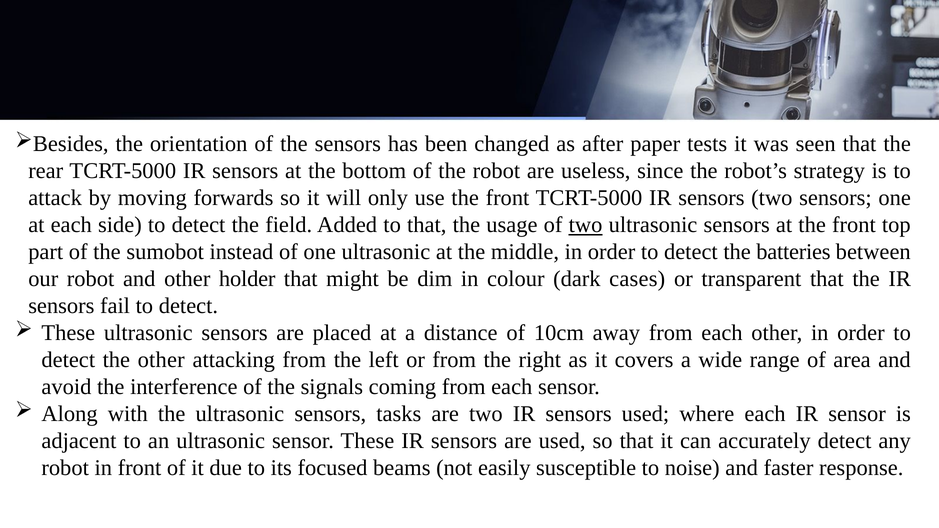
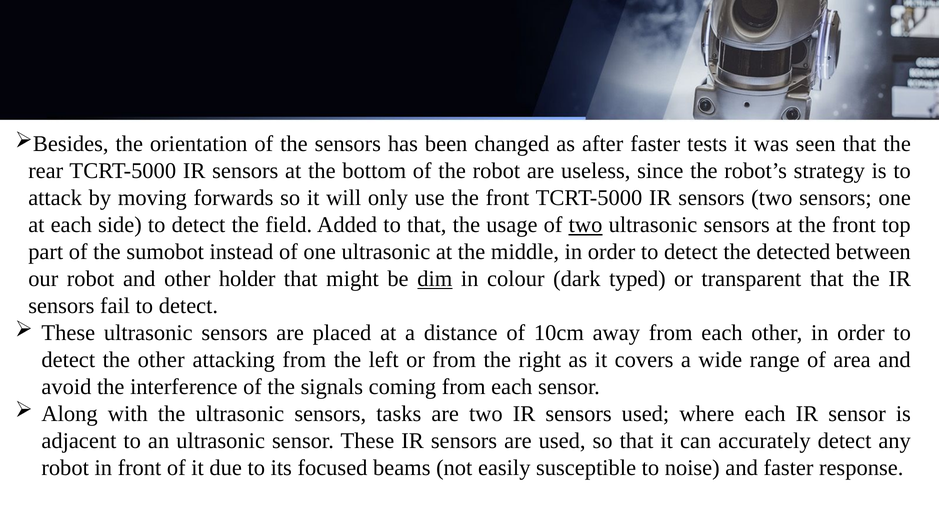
after paper: paper -> faster
batteries: batteries -> detected
dim underline: none -> present
cases: cases -> typed
